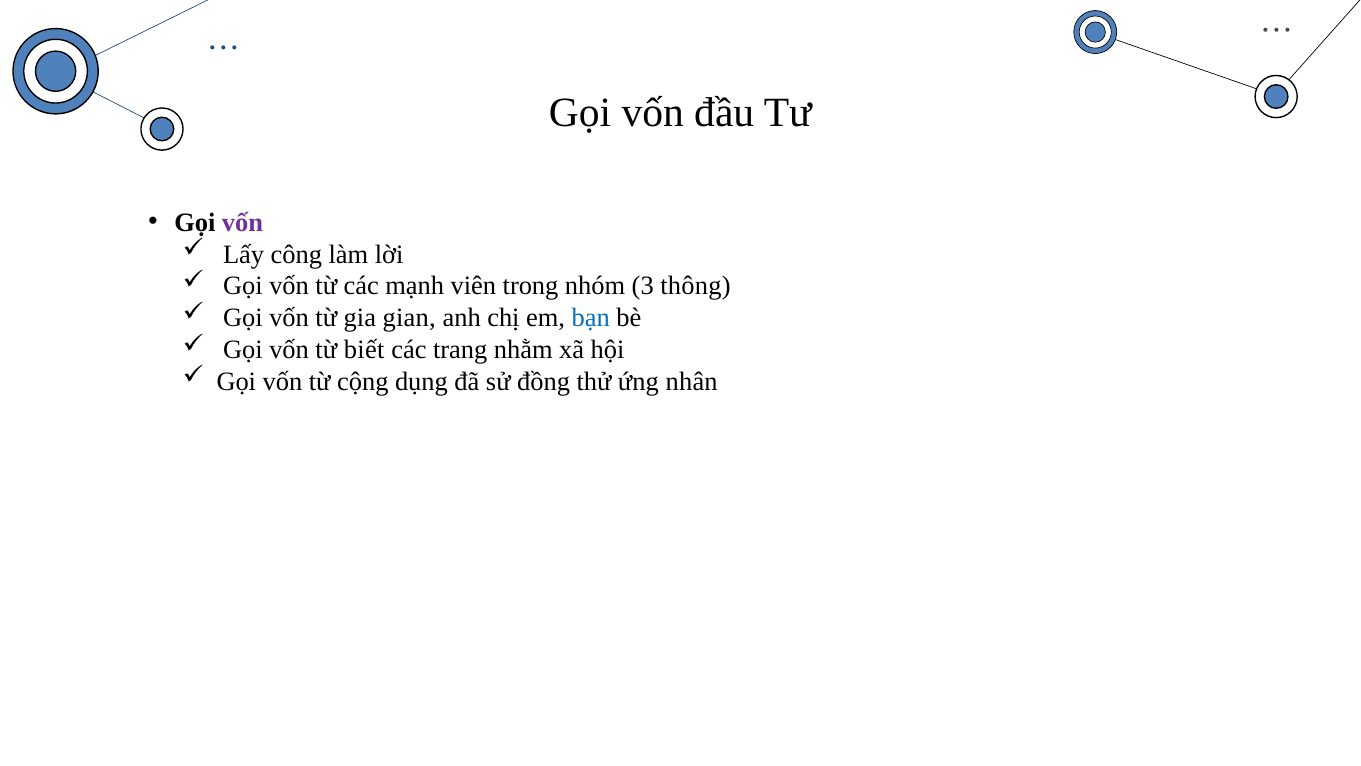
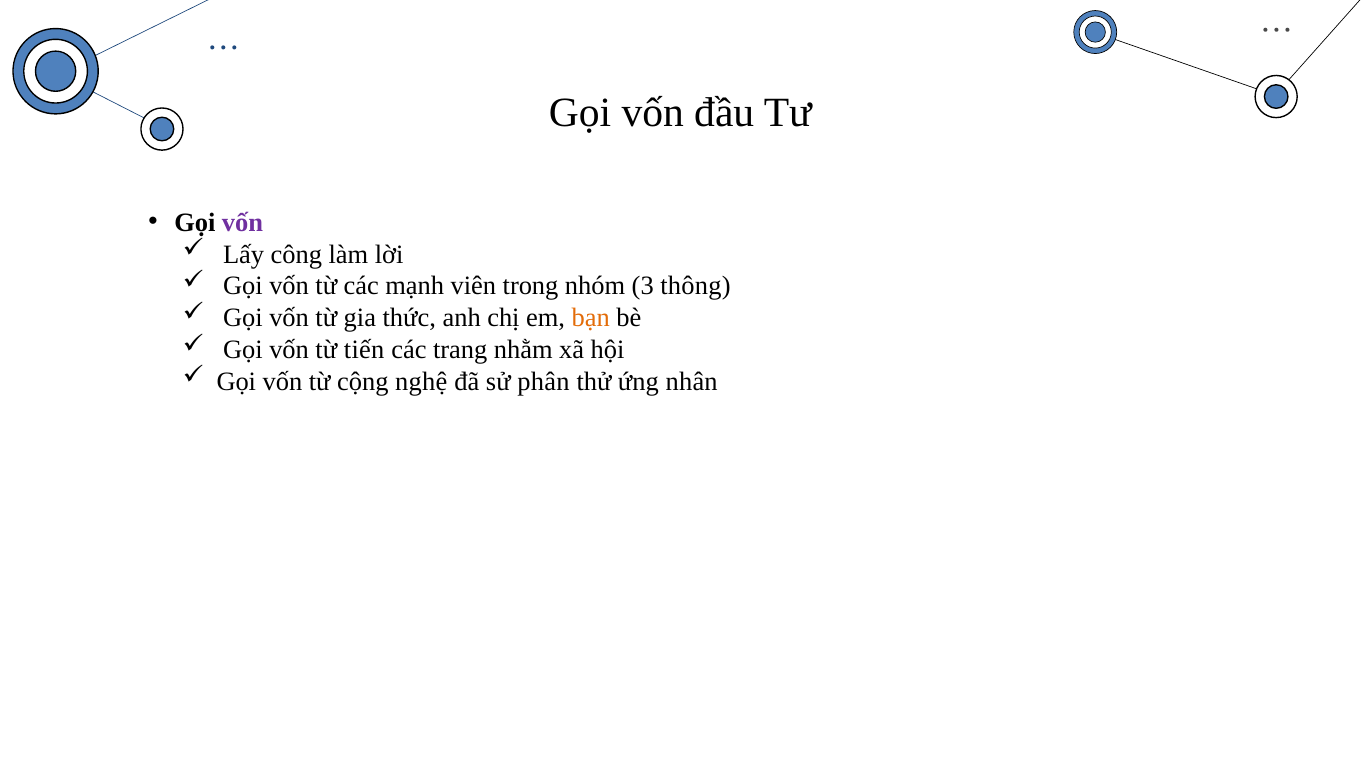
gian: gian -> thức
bạn colour: blue -> orange
biết: biết -> tiến
dụng: dụng -> nghệ
đồng: đồng -> phân
